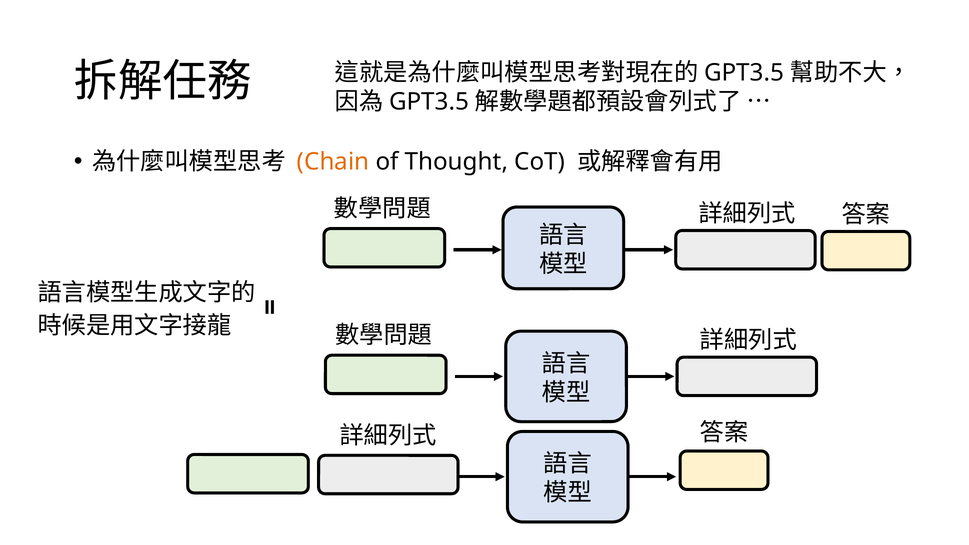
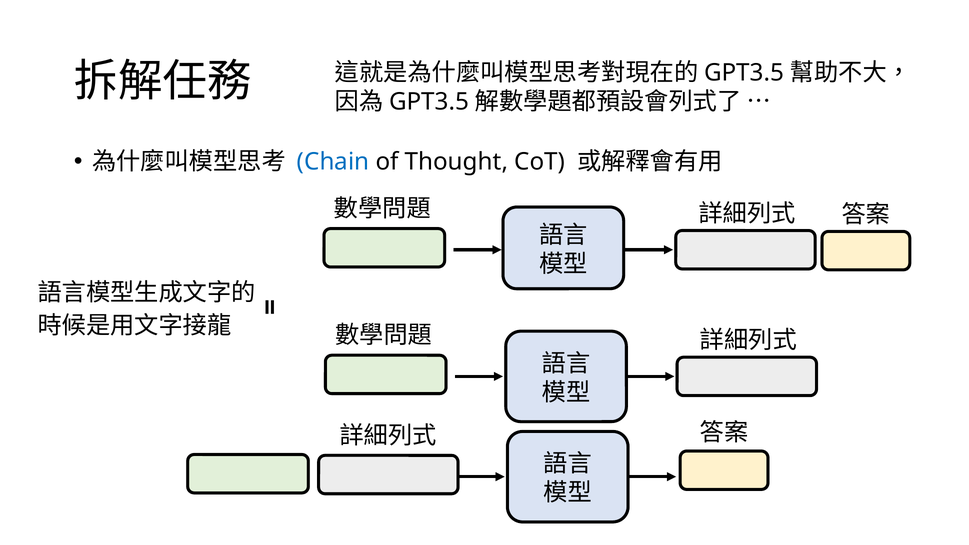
Chain colour: orange -> blue
